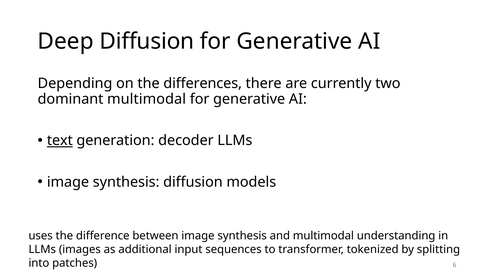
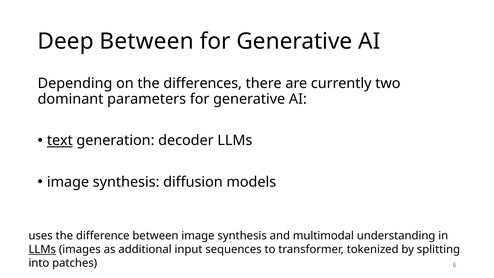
Deep Diffusion: Diffusion -> Between
dominant multimodal: multimodal -> parameters
LLMs at (42, 249) underline: none -> present
